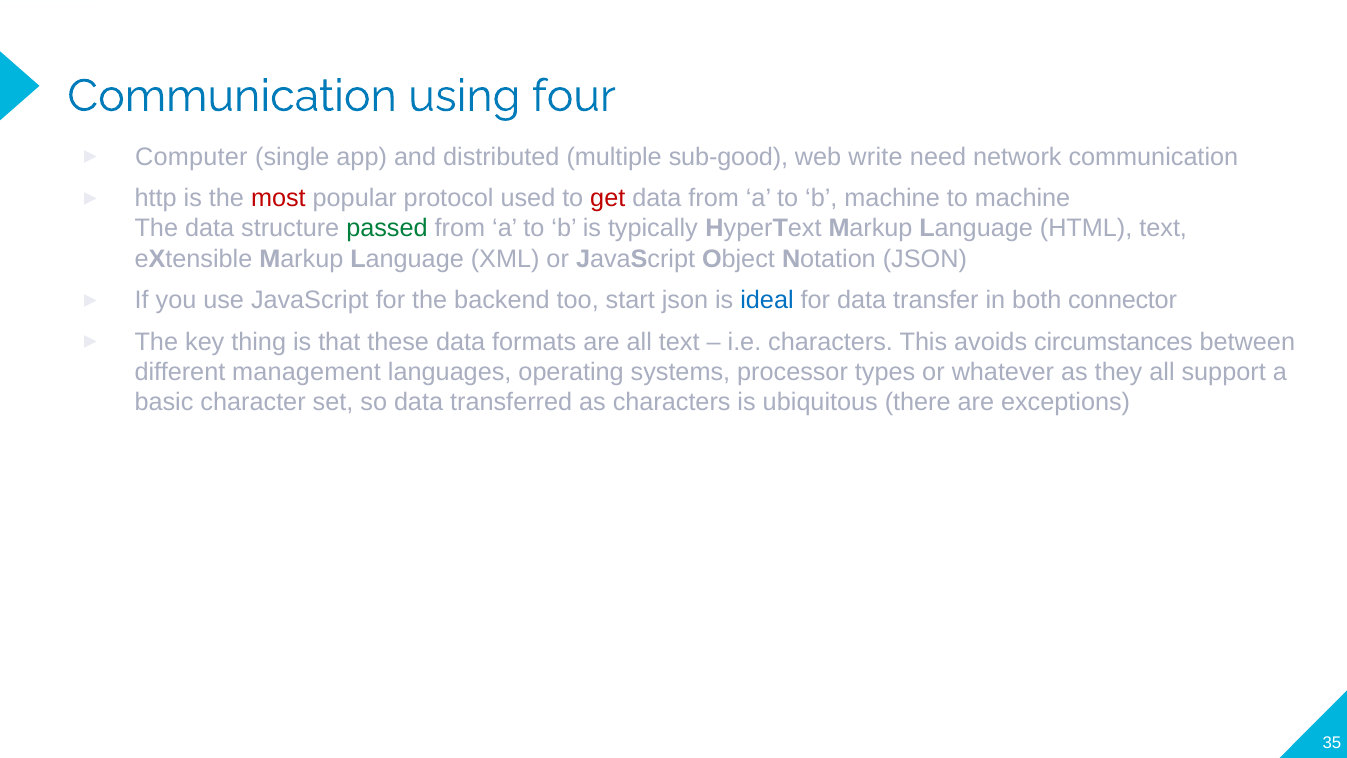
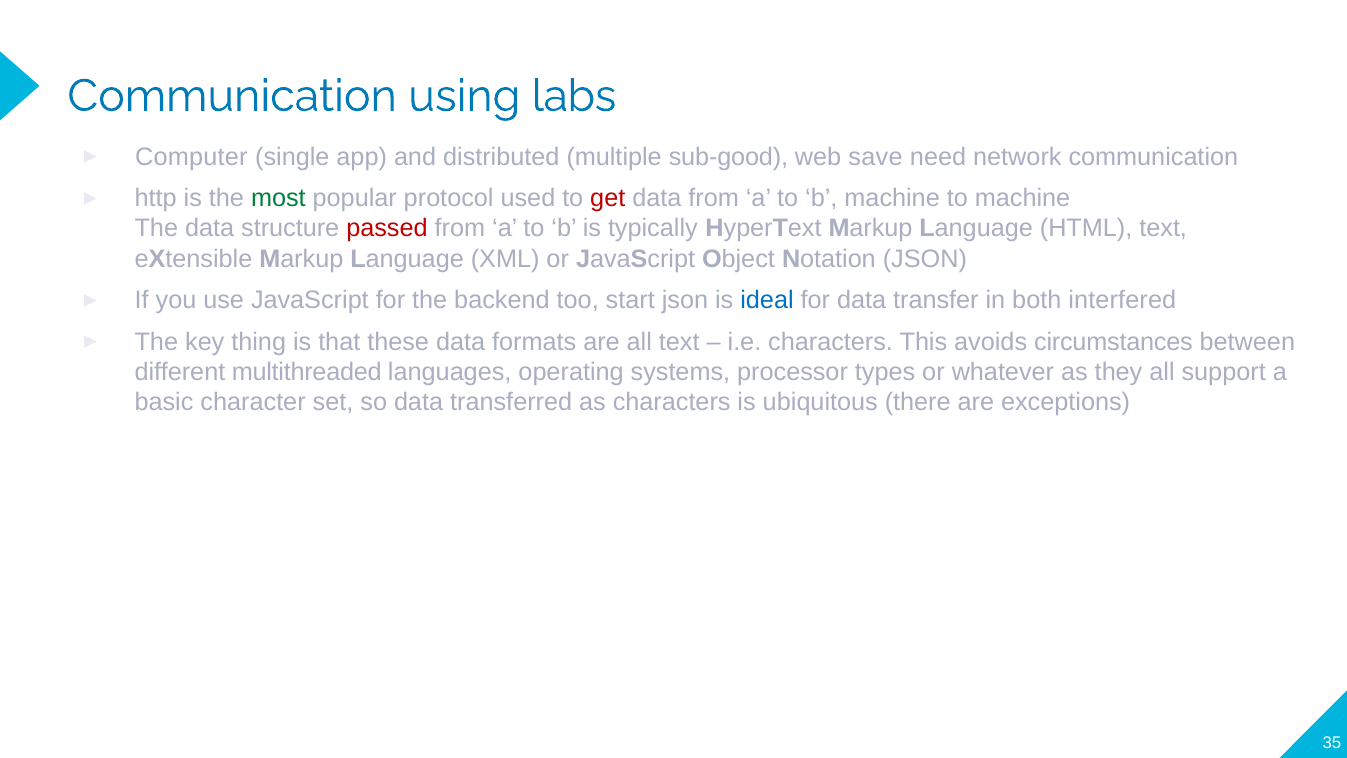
four: four -> labs
write: write -> save
most colour: red -> green
passed colour: green -> red
connector: connector -> interfered
management: management -> multithreaded
